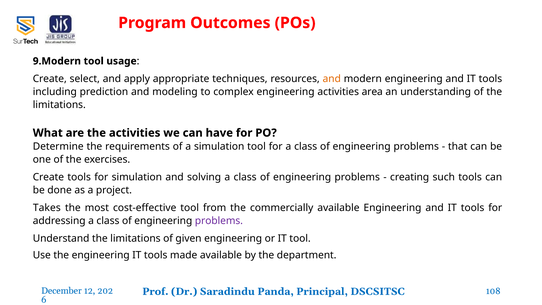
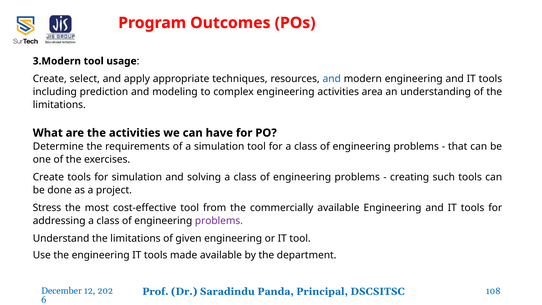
9.Modern: 9.Modern -> 3.Modern
and at (332, 79) colour: orange -> blue
Takes: Takes -> Stress
